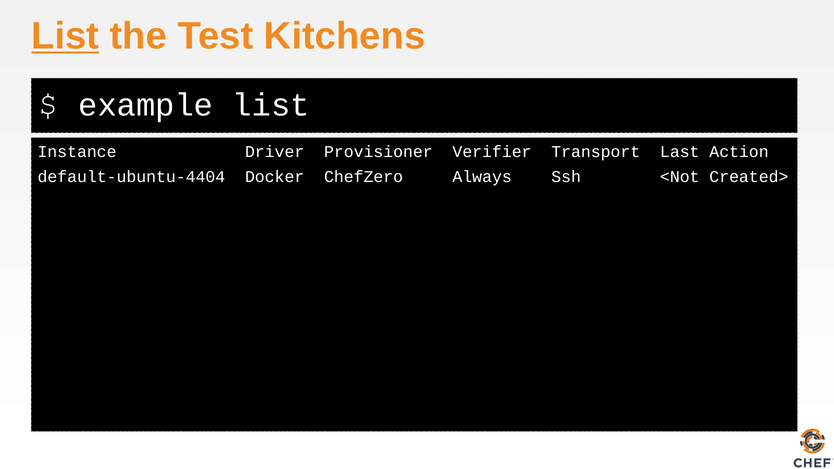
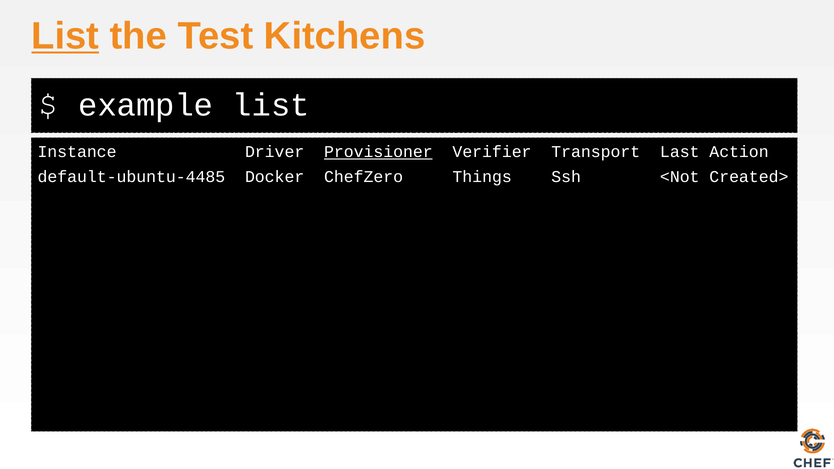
Provisioner underline: none -> present
default-ubuntu-4404: default-ubuntu-4404 -> default-ubuntu-4485
Always: Always -> Things
